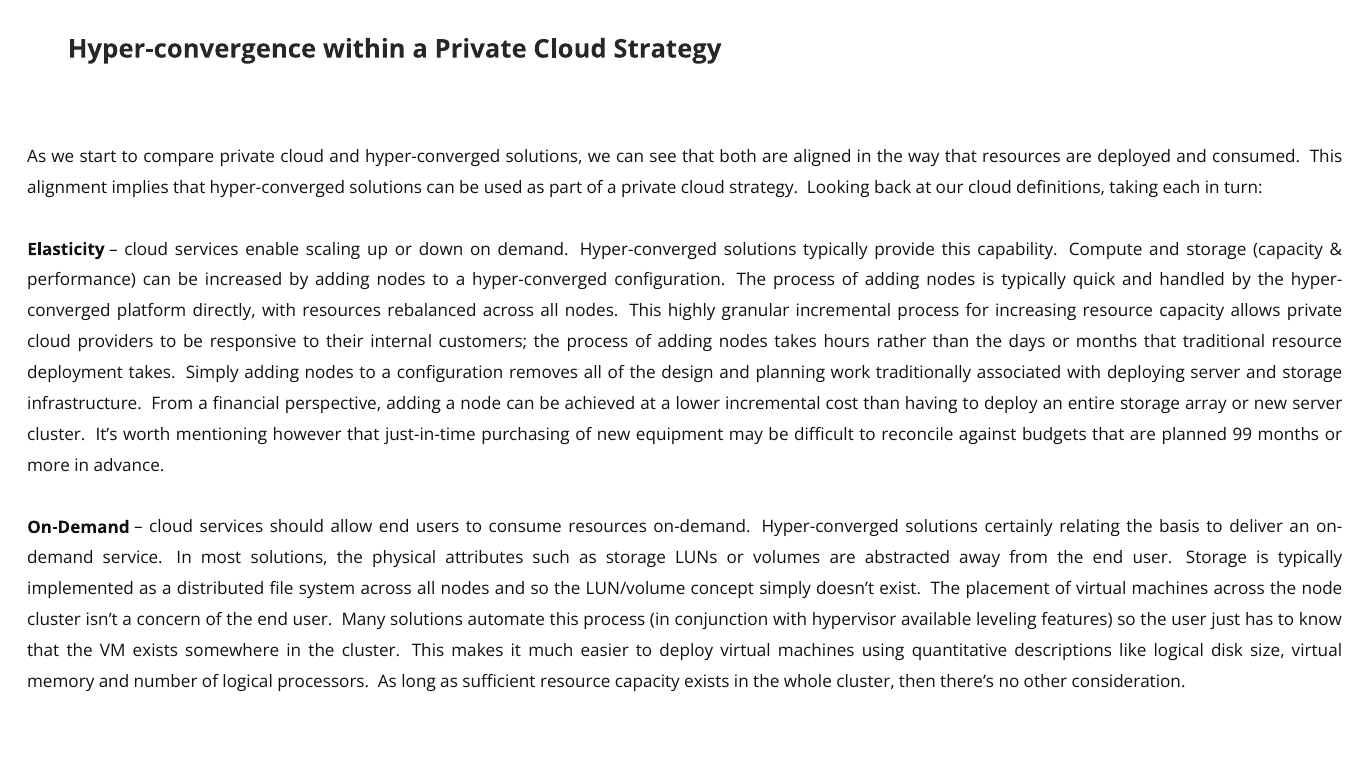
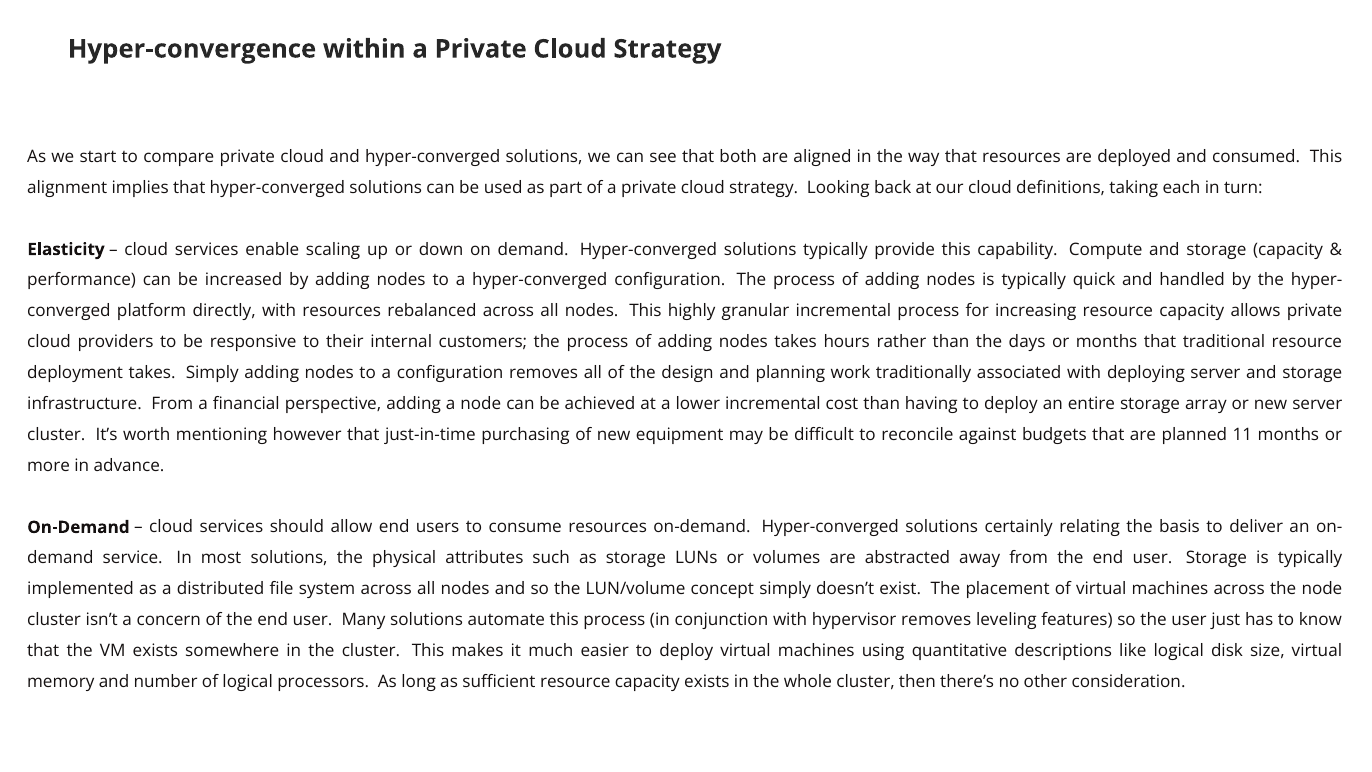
99: 99 -> 11
hypervisor available: available -> removes
